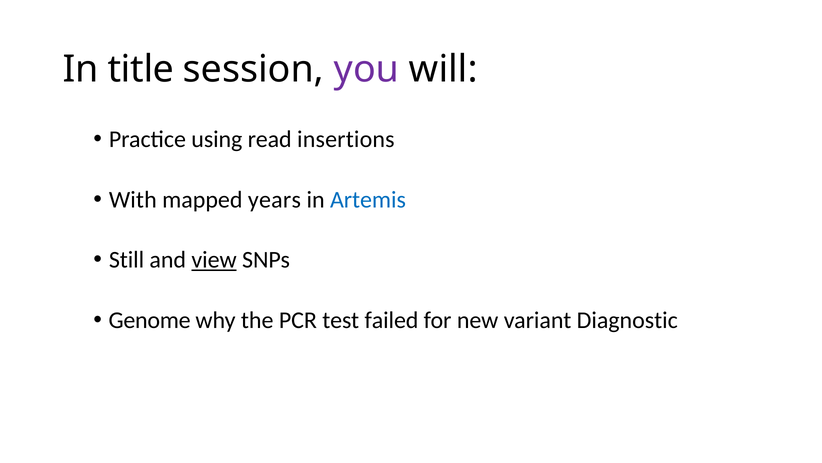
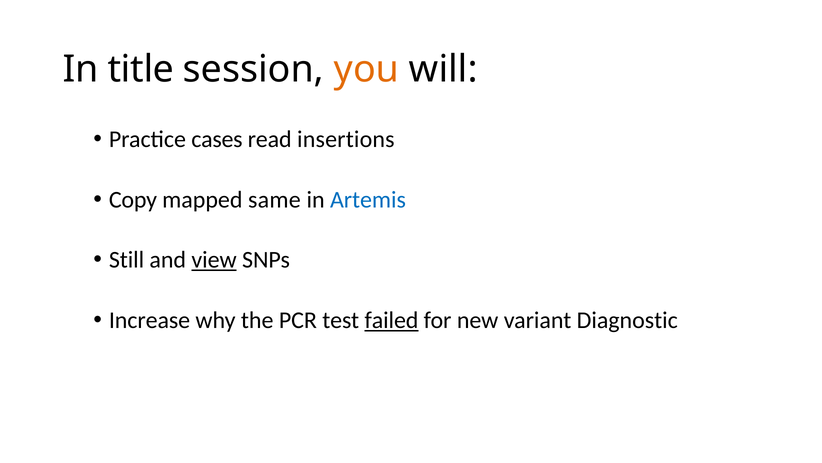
you colour: purple -> orange
using: using -> cases
With: With -> Copy
years: years -> same
Genome: Genome -> Increase
failed underline: none -> present
